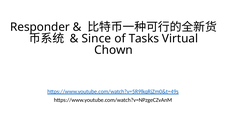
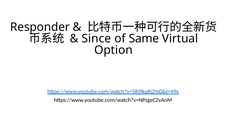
Tasks: Tasks -> Same
Chown: Chown -> Option
